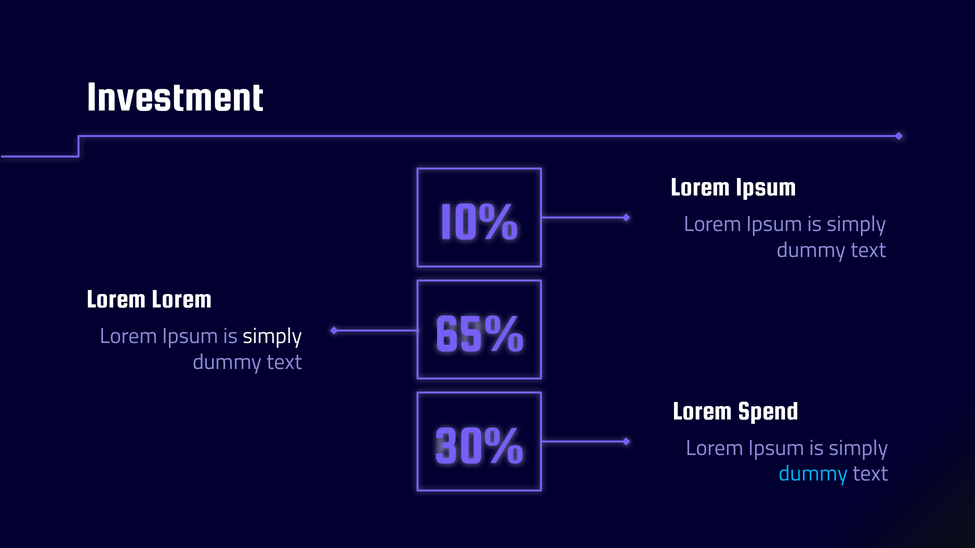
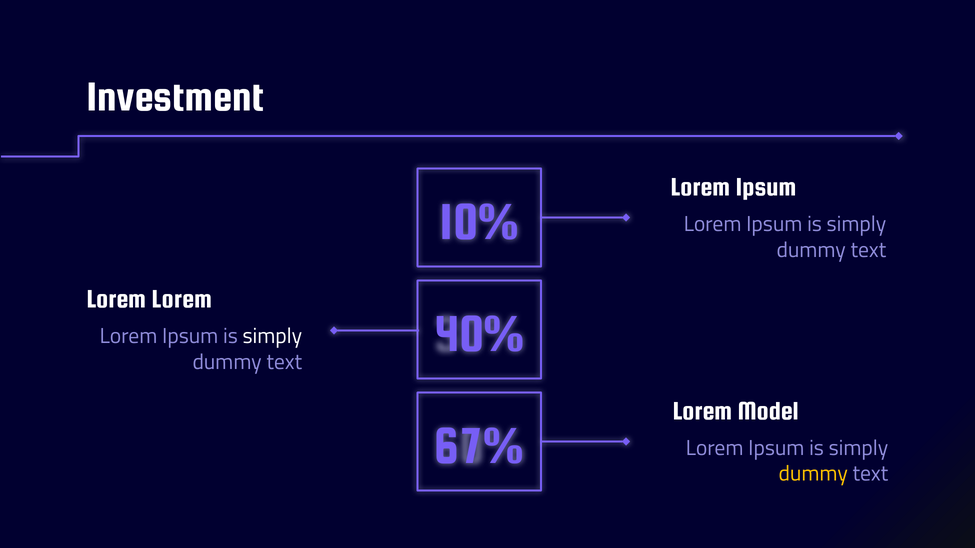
65%: 65% -> 40%
Spend: Spend -> Model
30%: 30% -> 67%
dummy at (813, 474) colour: light blue -> yellow
